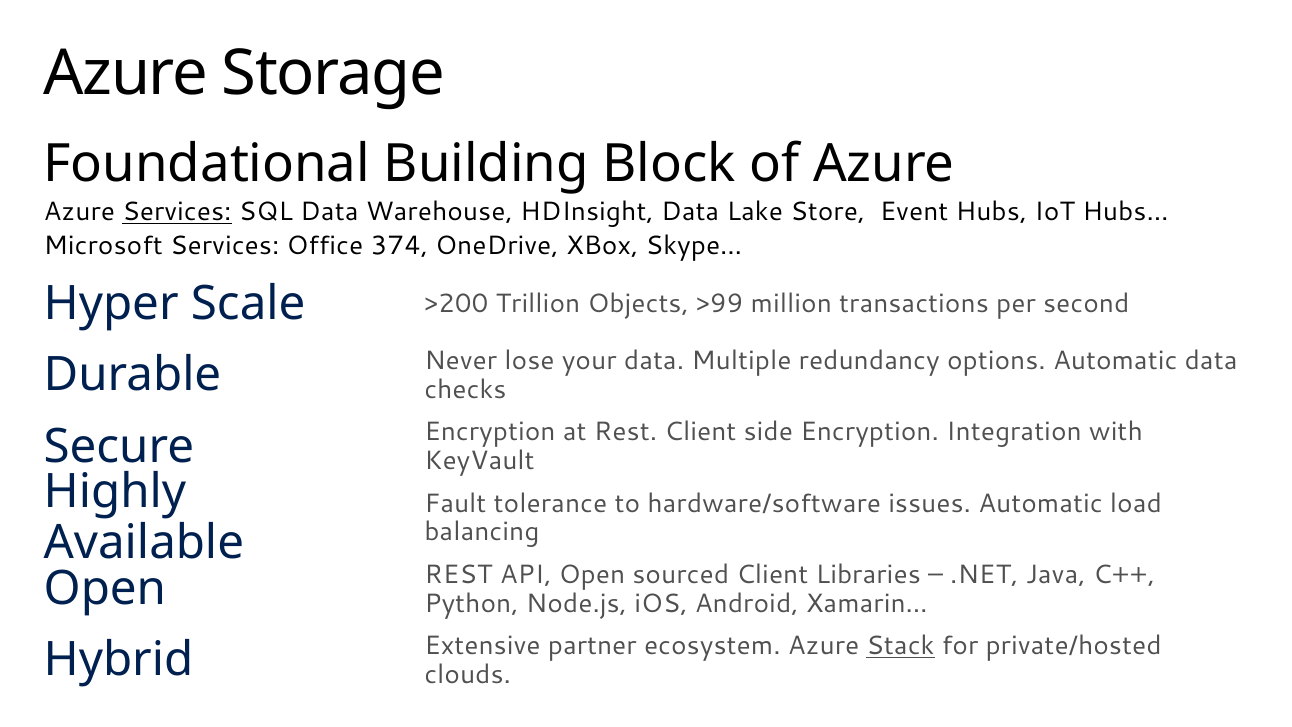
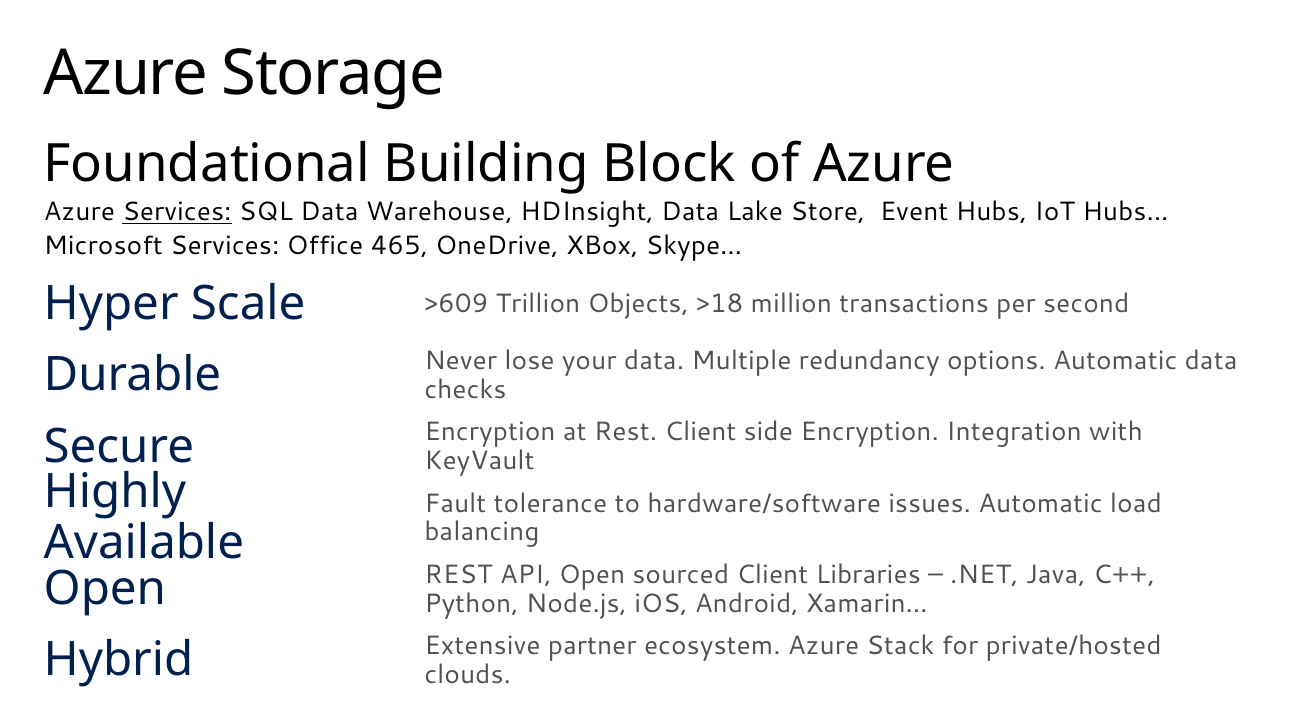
374: 374 -> 465
>200: >200 -> >609
>99: >99 -> >18
Stack underline: present -> none
